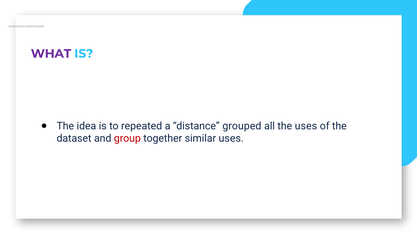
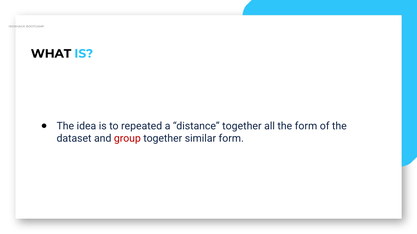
WHAT colour: purple -> black
distance grouped: grouped -> together
the uses: uses -> form
similar uses: uses -> form
